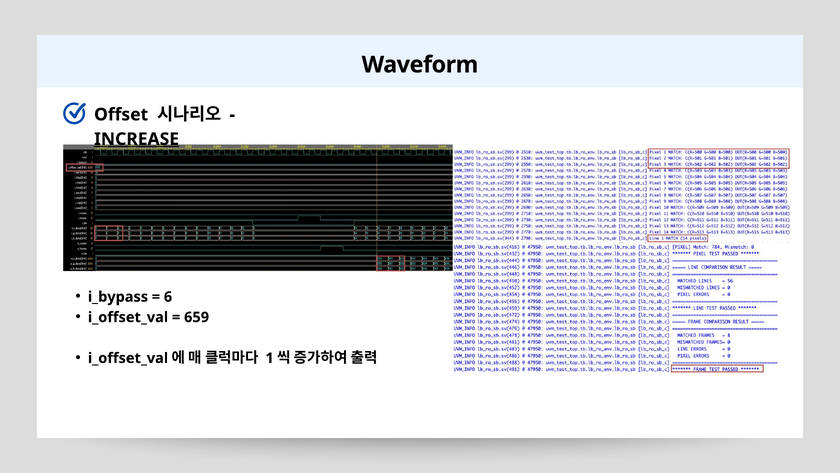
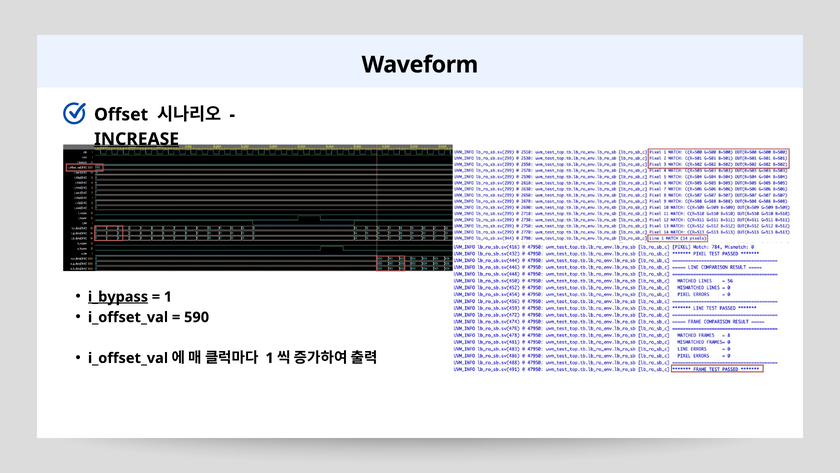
i_bypass underline: none -> present
6 at (168, 297): 6 -> 1
659: 659 -> 590
